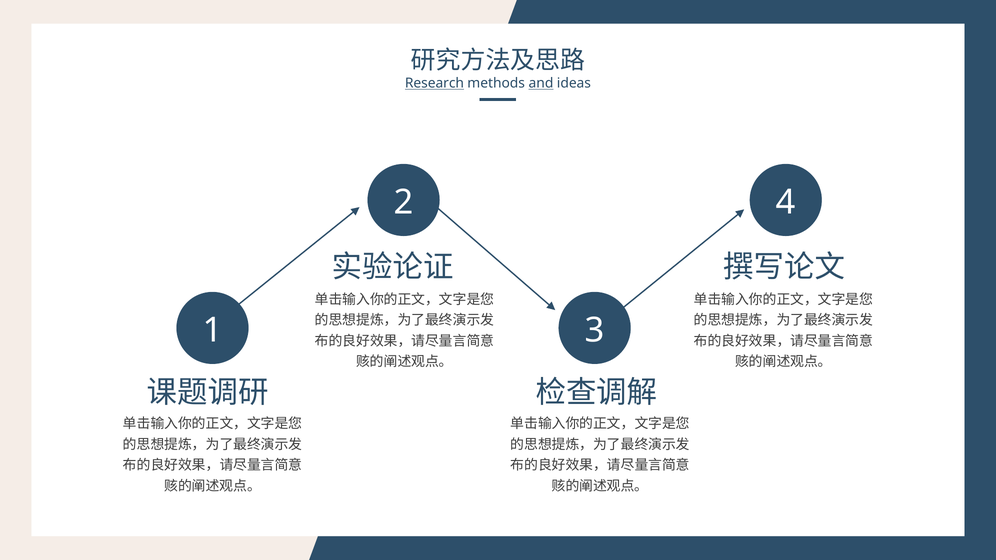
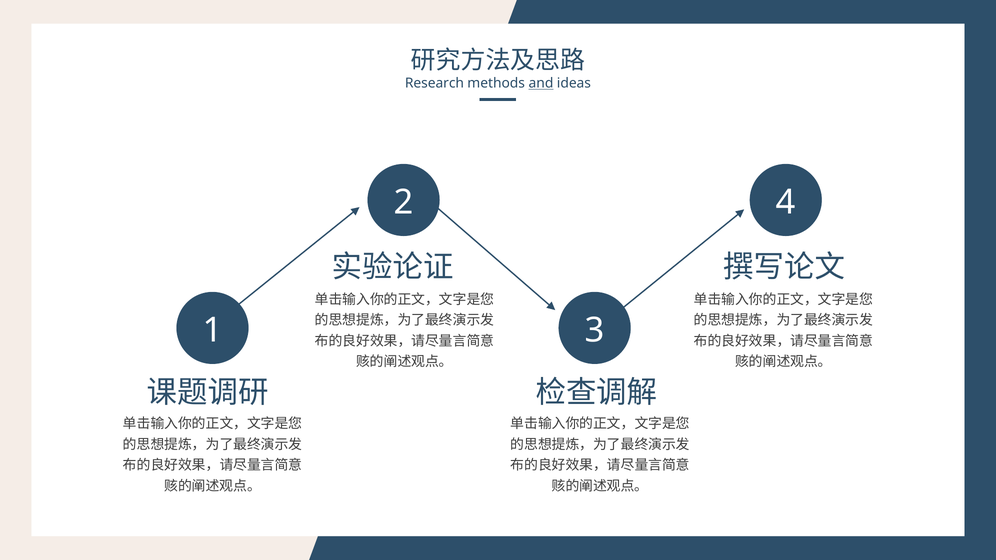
Research underline: present -> none
